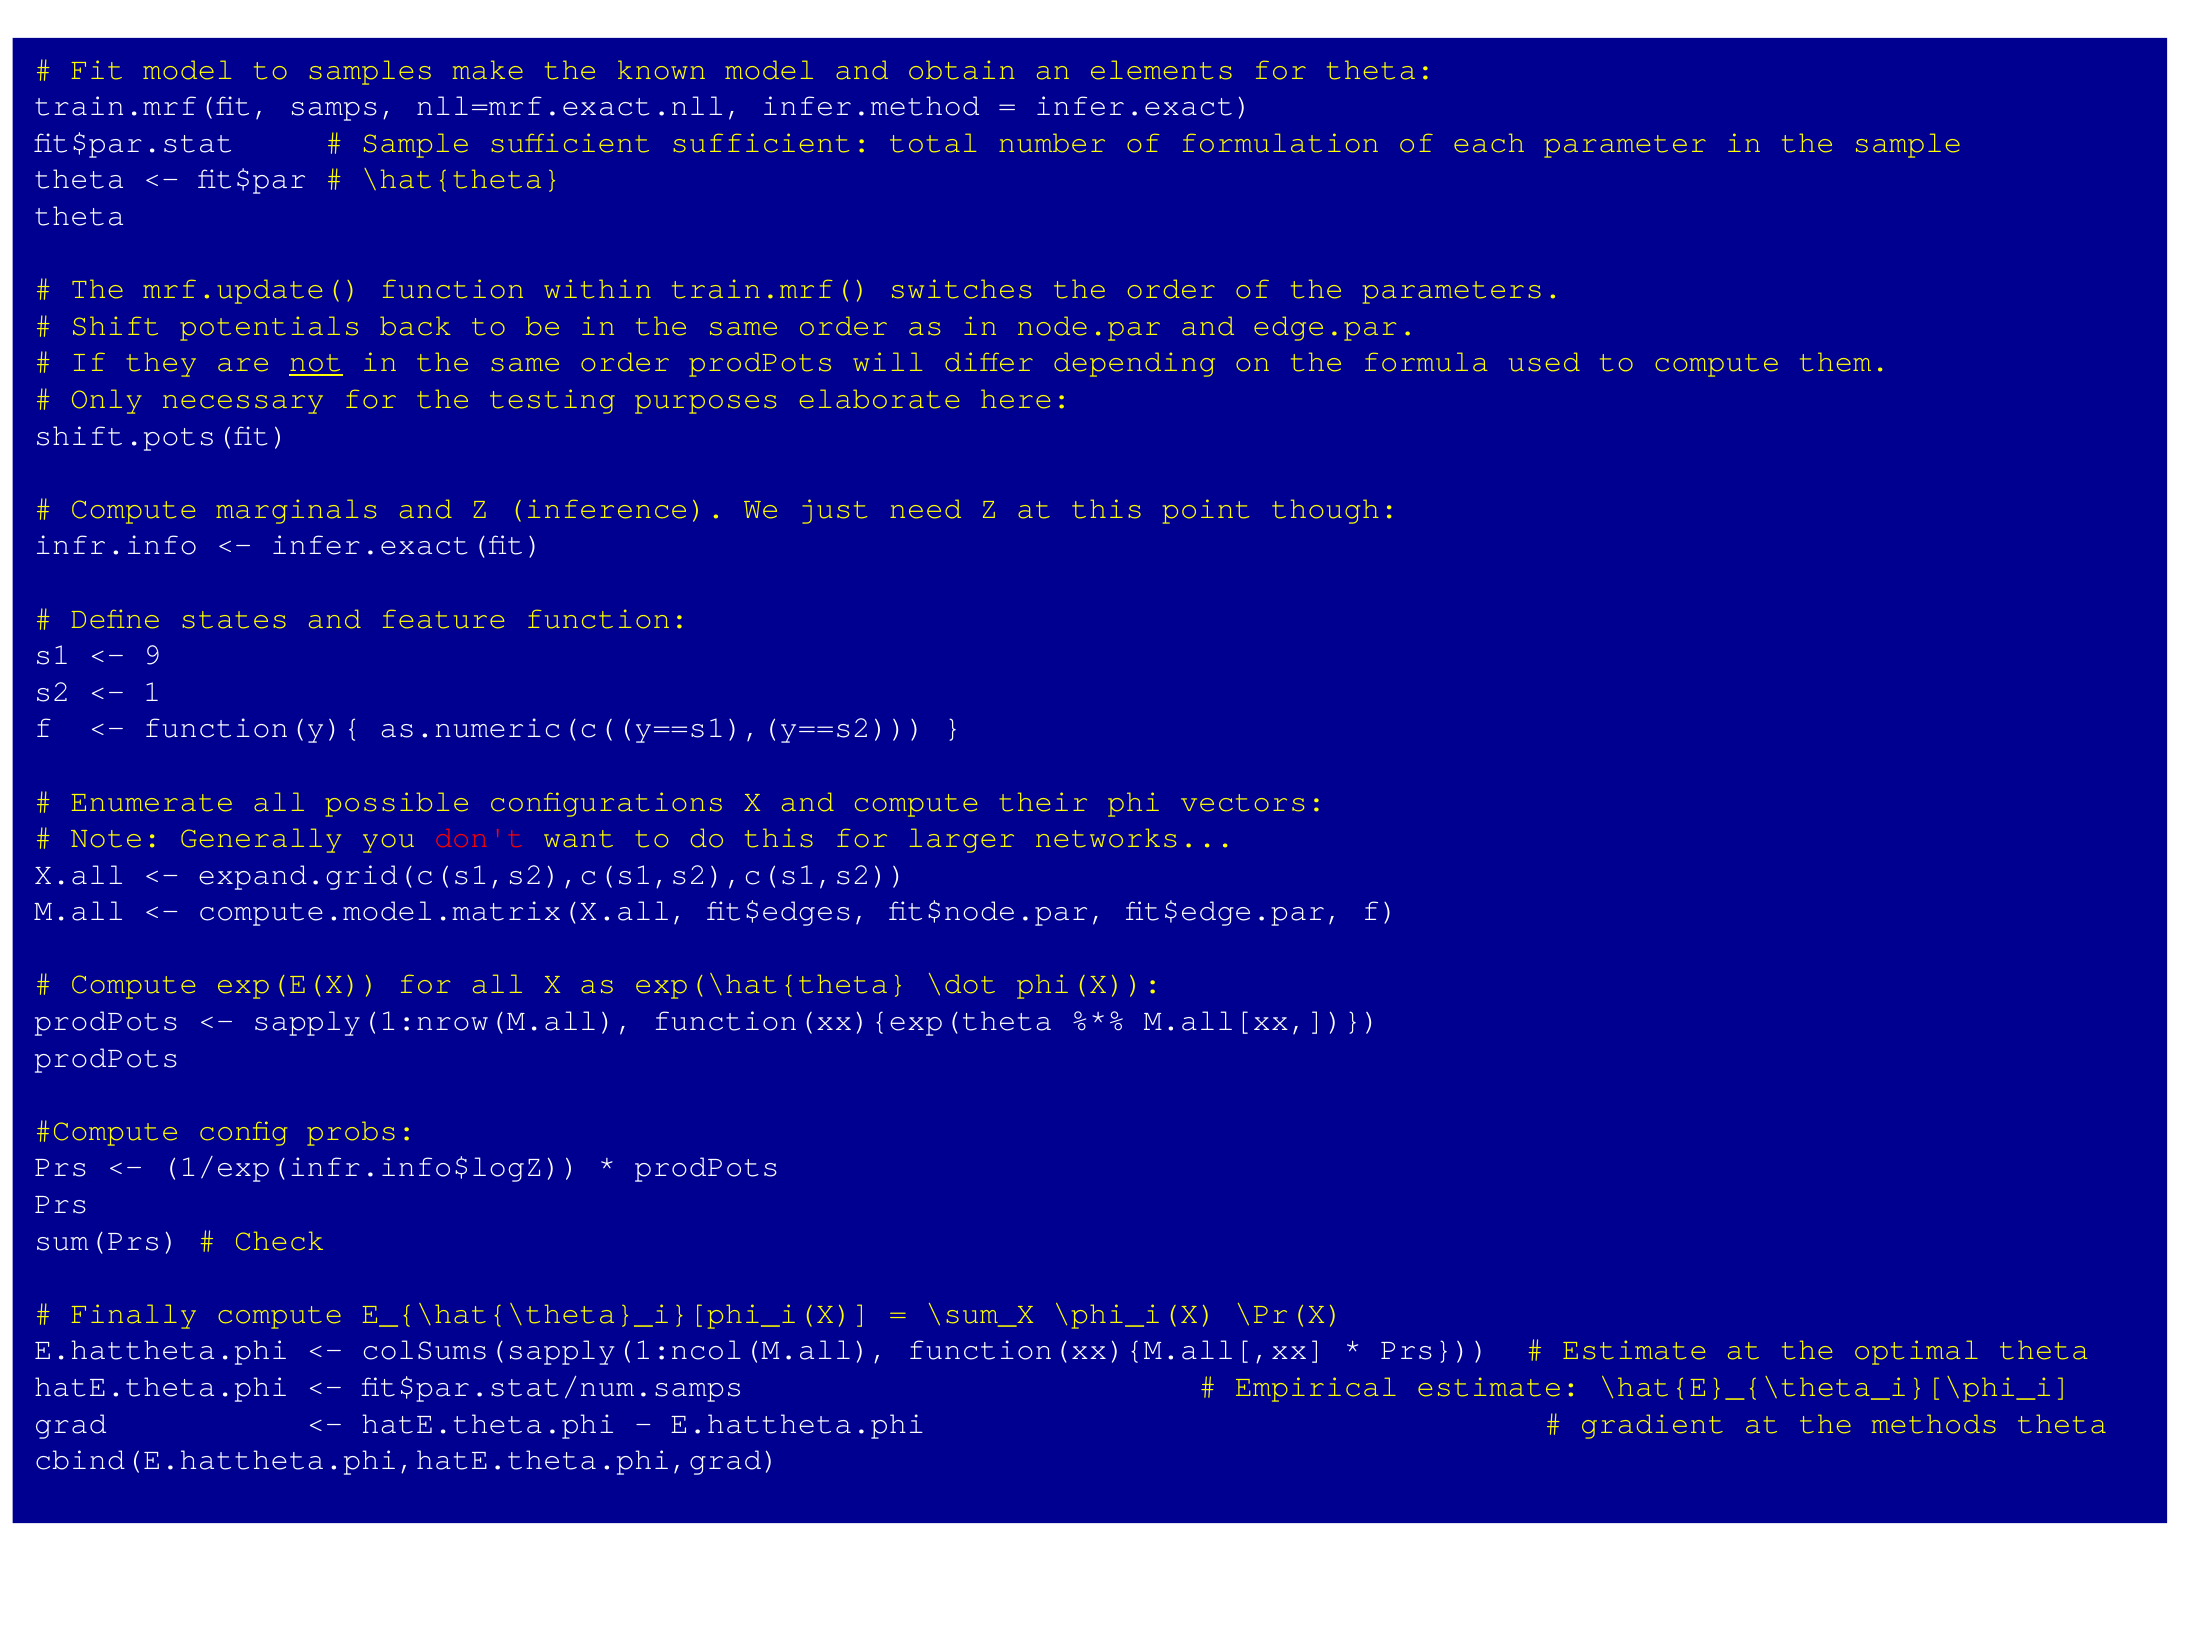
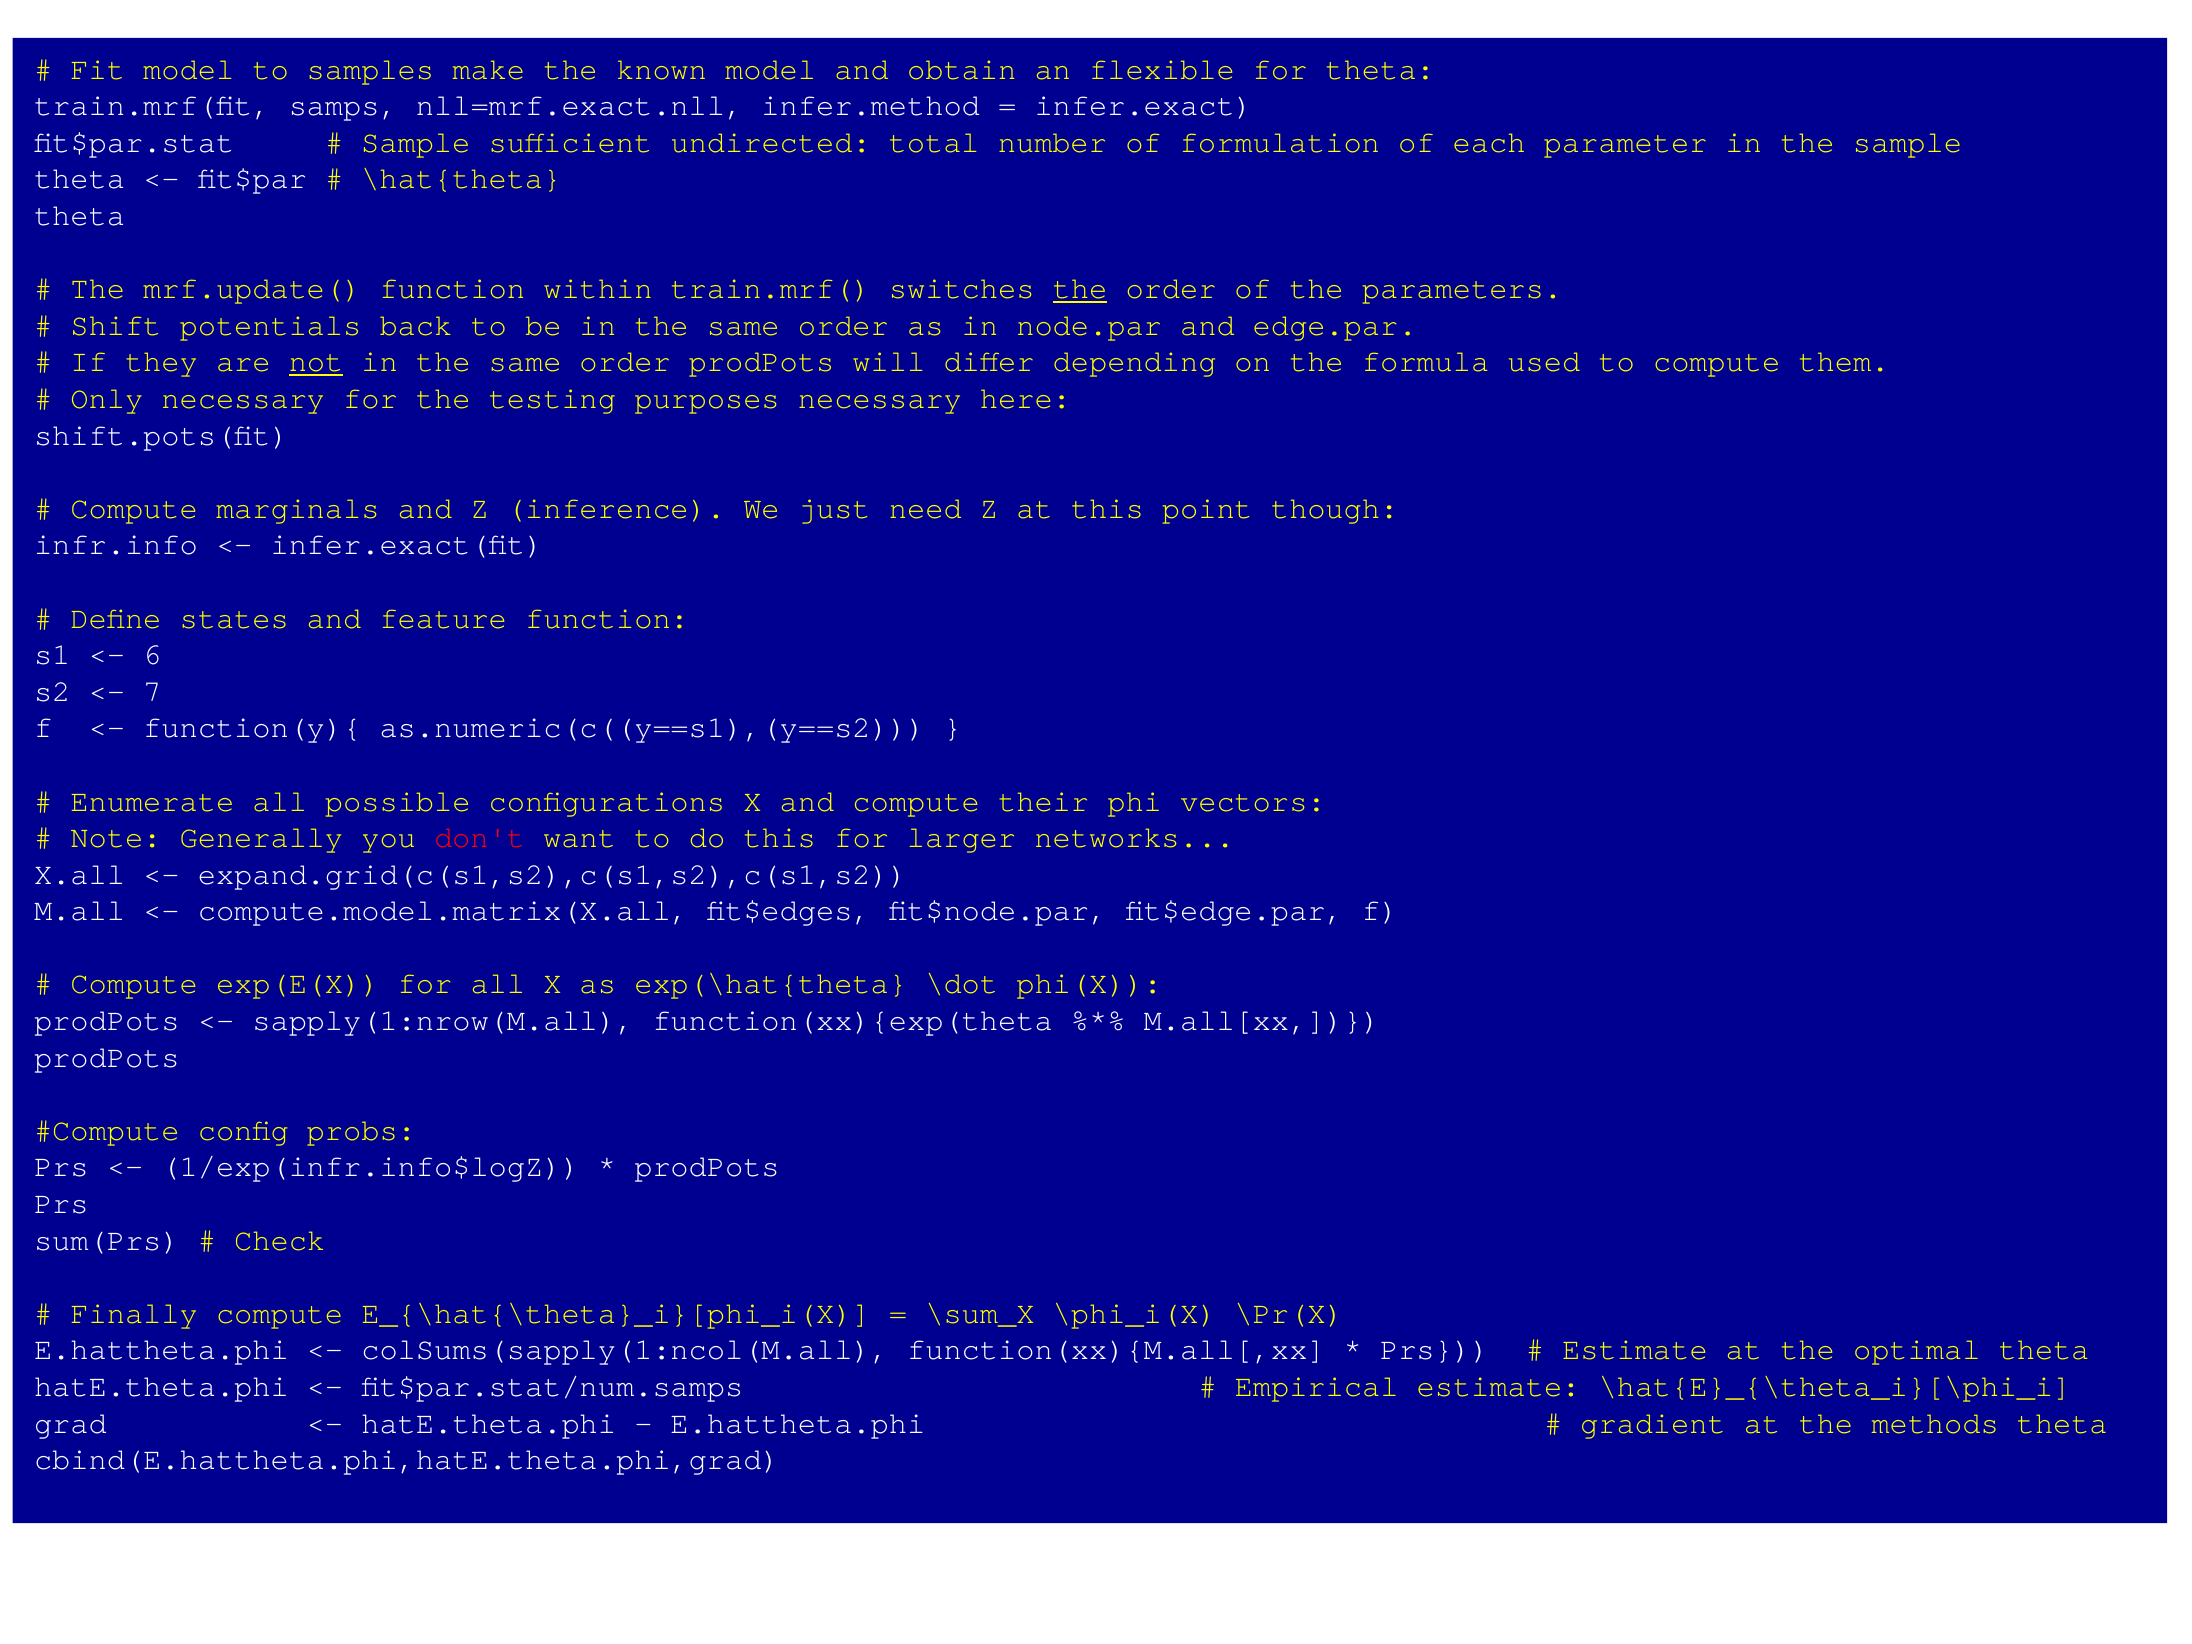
elements: elements -> flexible
sufficient sufficient: sufficient -> undirected
the at (1080, 289) underline: none -> present
purposes elaborate: elaborate -> necessary
9: 9 -> 6
1: 1 -> 7
